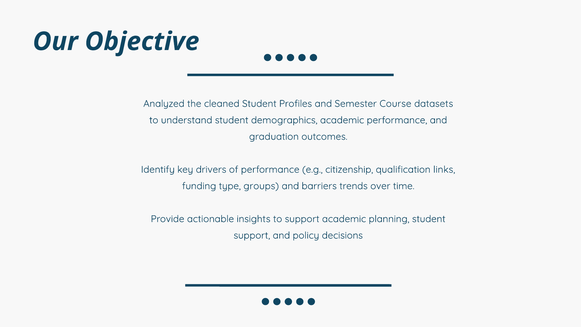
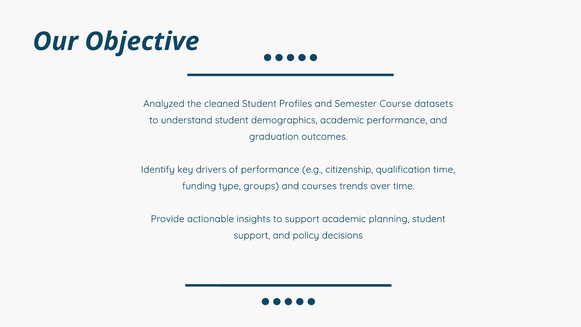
qualification links: links -> time
barriers: barriers -> courses
